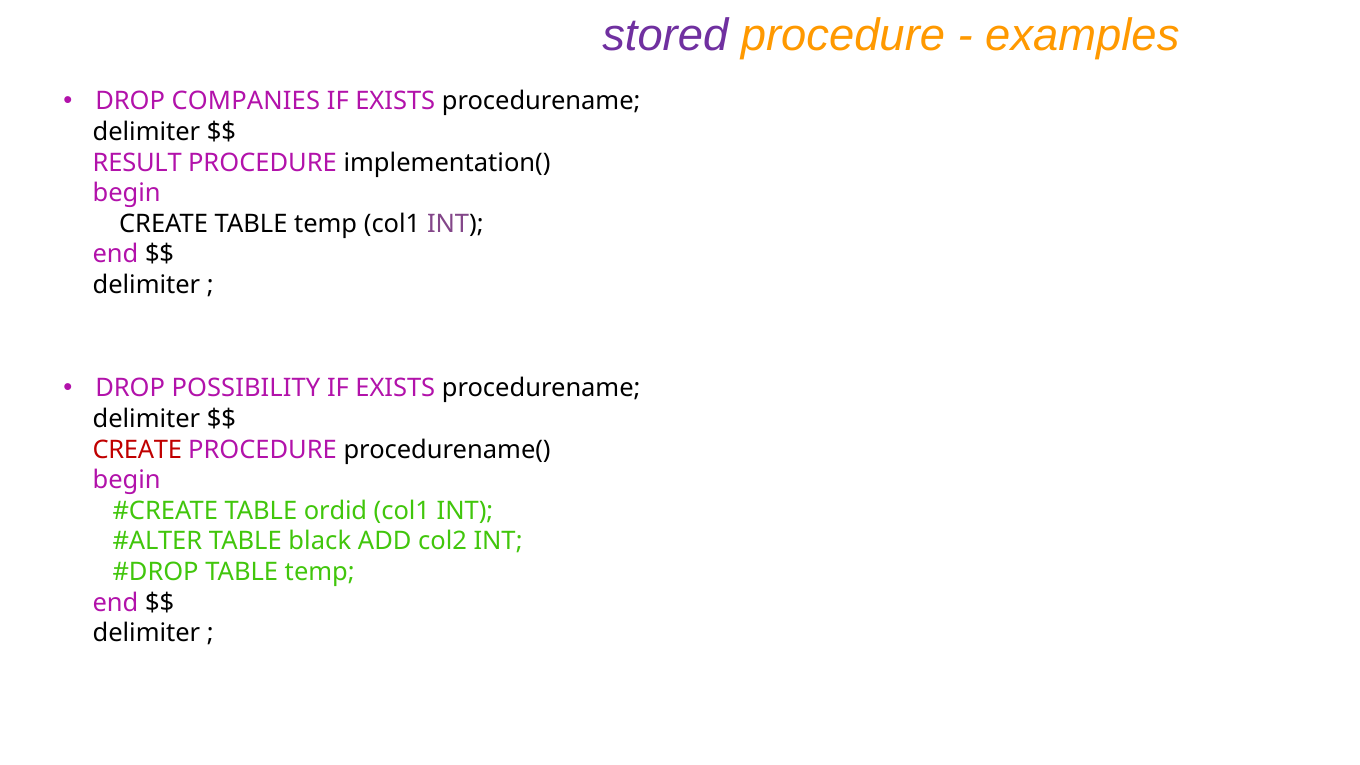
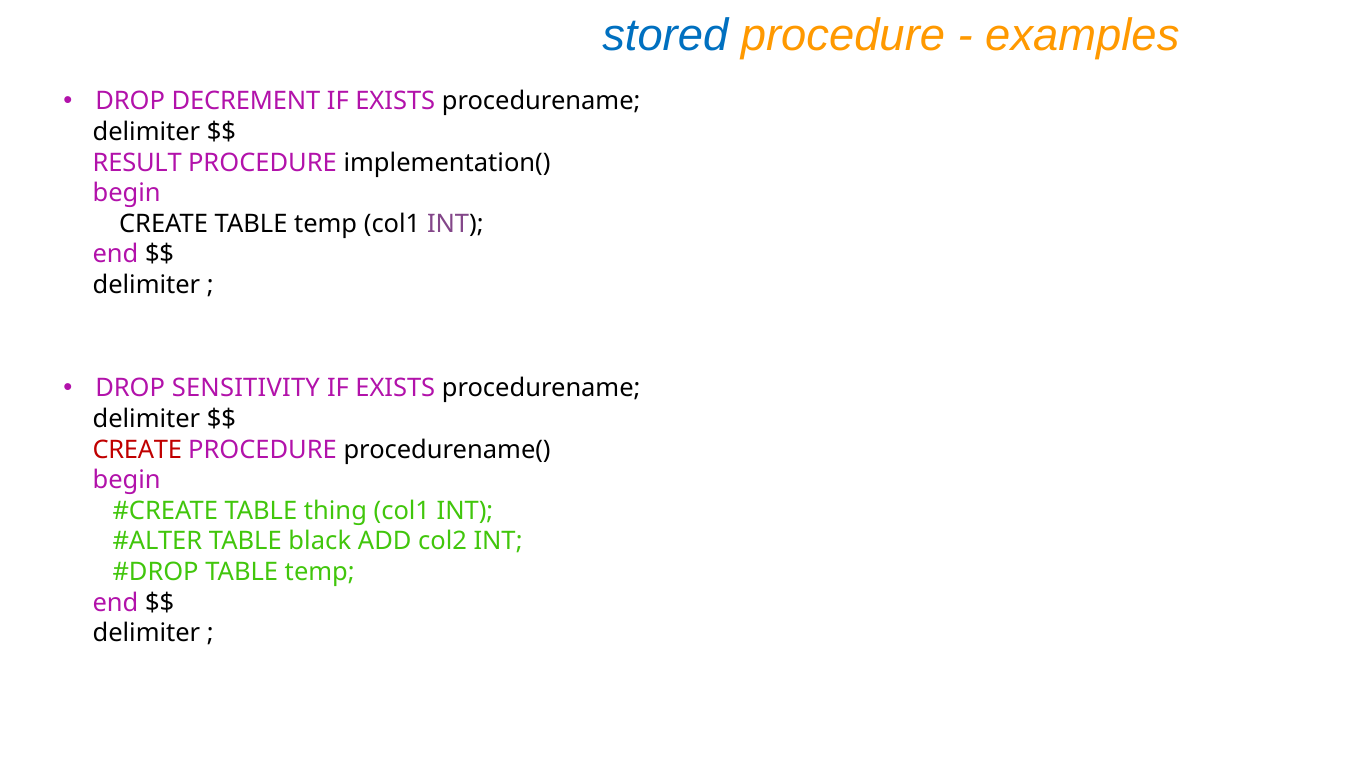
stored colour: purple -> blue
COMPANIES: COMPANIES -> DECREMENT
POSSIBILITY: POSSIBILITY -> SENSITIVITY
ordid: ordid -> thing
